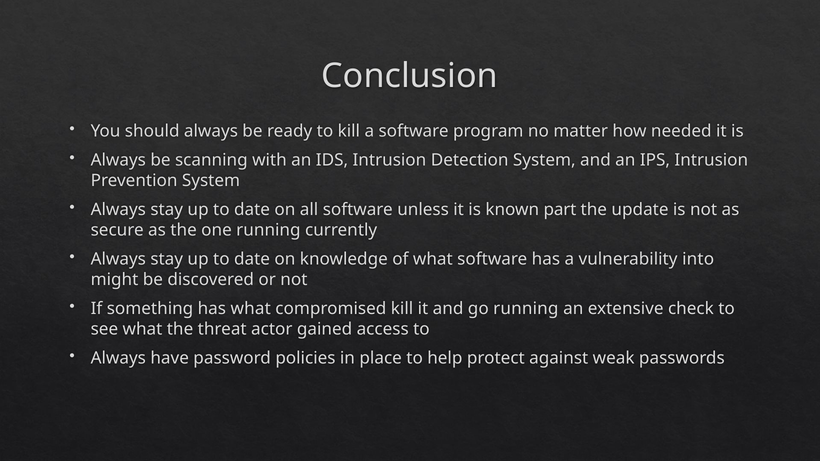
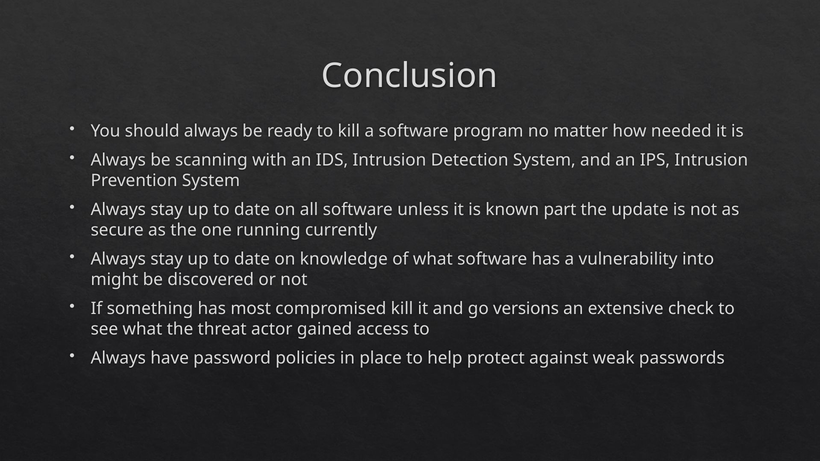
has what: what -> most
go running: running -> versions
